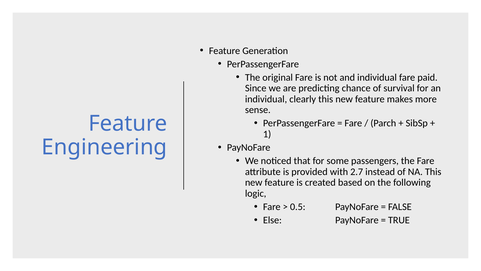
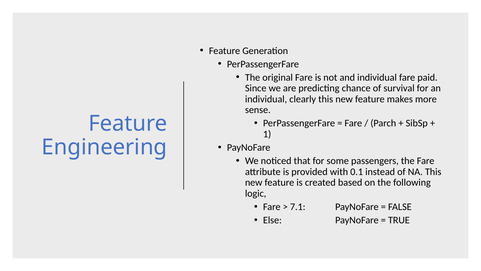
2.7: 2.7 -> 0.1
0.5: 0.5 -> 7.1
